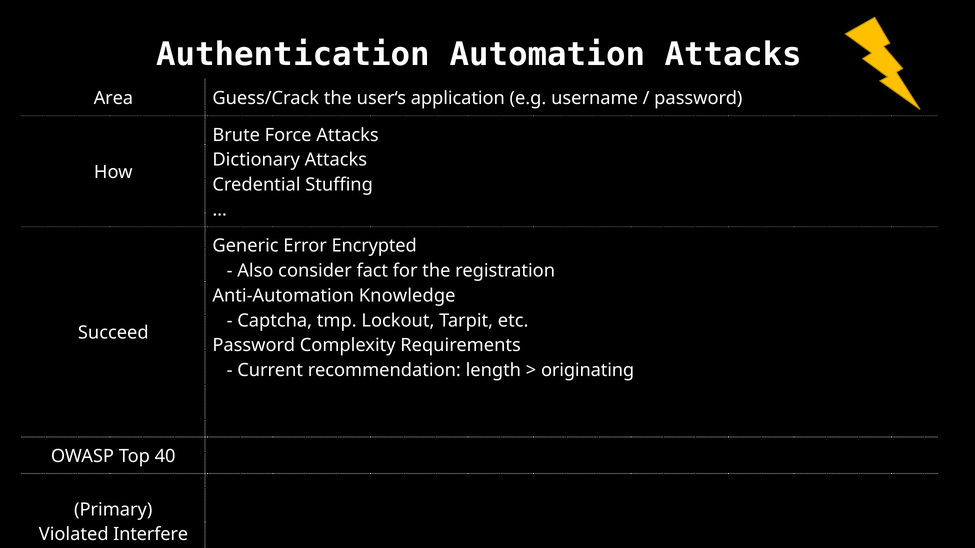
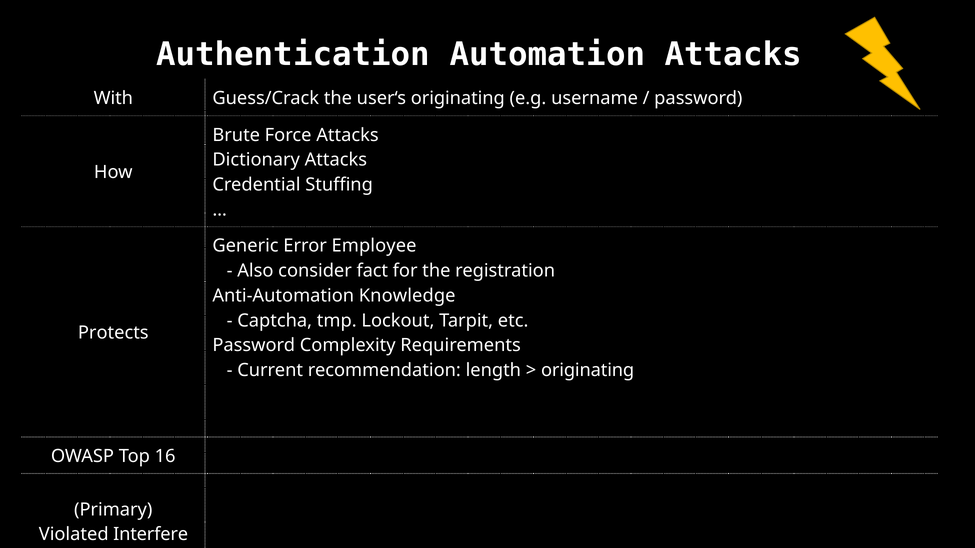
Area: Area -> With
user‘s application: application -> originating
Encrypted: Encrypted -> Employee
Succeed: Succeed -> Protects
40: 40 -> 16
